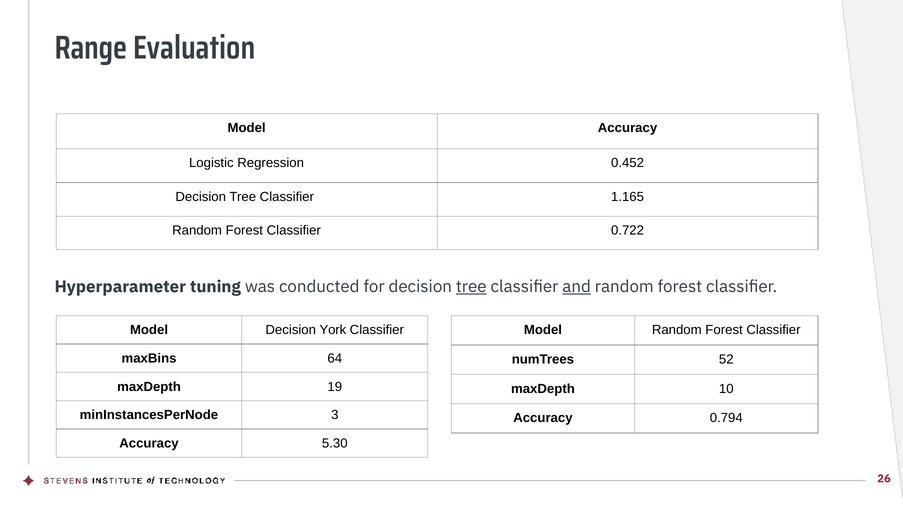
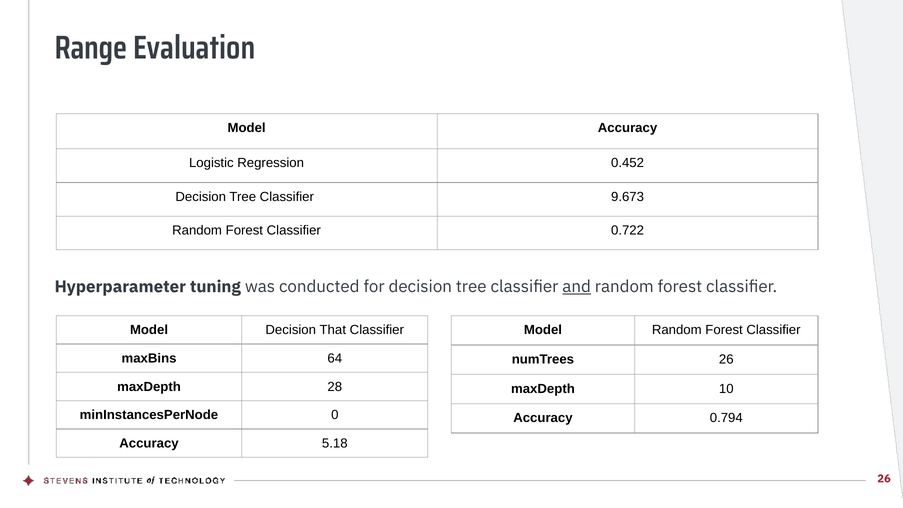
1.165: 1.165 -> 9.673
tree at (471, 287) underline: present -> none
York: York -> That
numTrees 52: 52 -> 26
19: 19 -> 28
3: 3 -> 0
5.30: 5.30 -> 5.18
